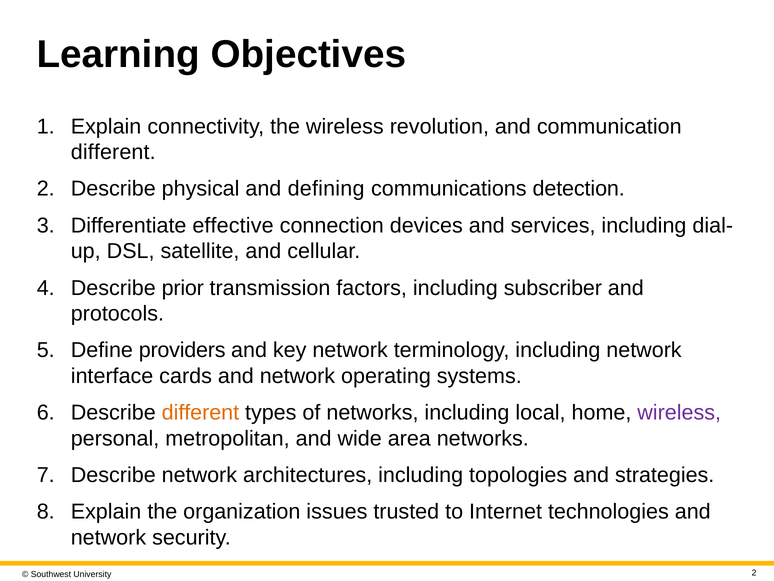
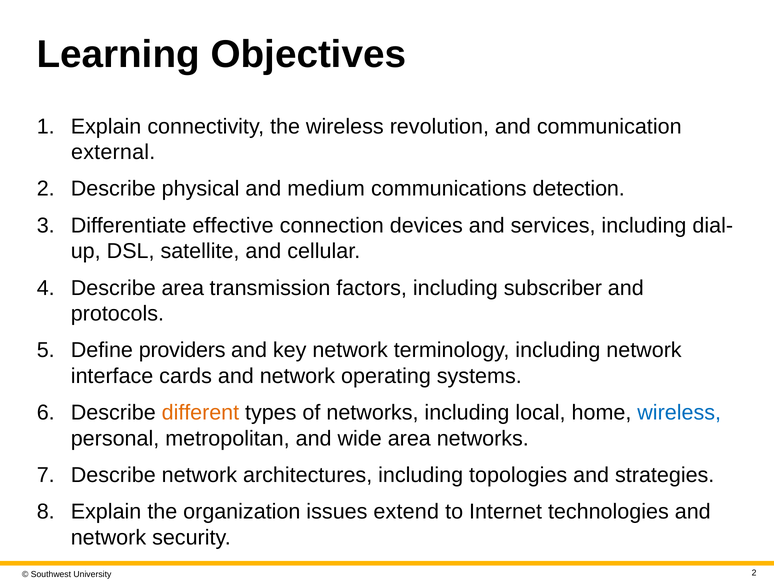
different at (113, 152): different -> external
defining: defining -> medium
Describe prior: prior -> area
wireless at (679, 412) colour: purple -> blue
trusted: trusted -> extend
